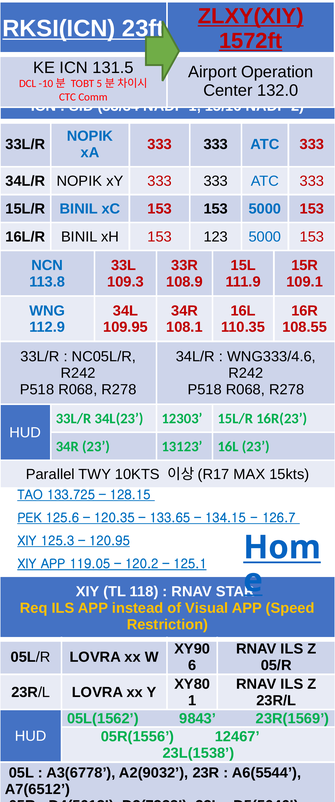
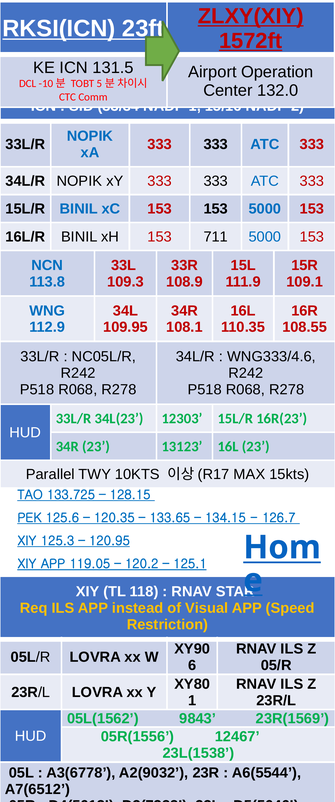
123: 123 -> 711
